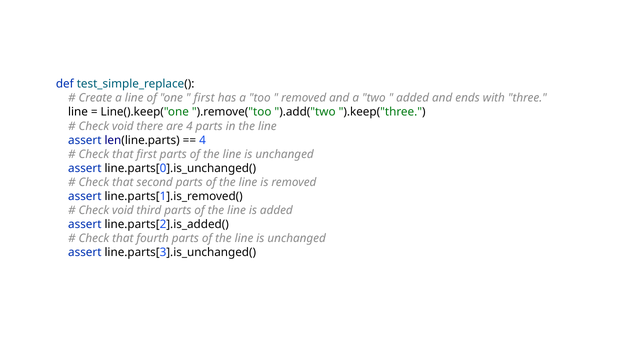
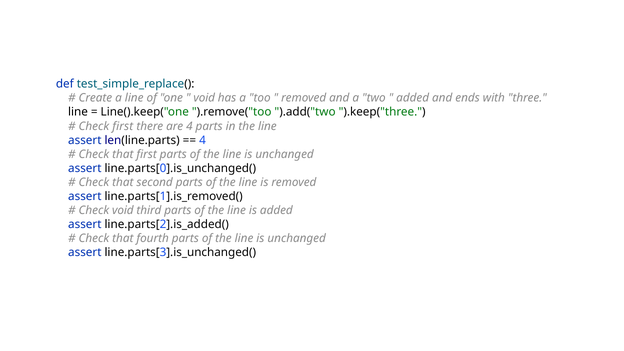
first at (204, 98): first -> void
void at (123, 126): void -> first
